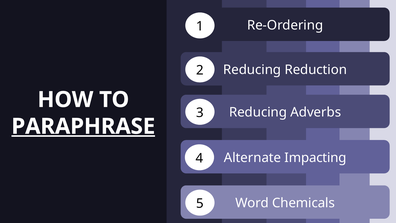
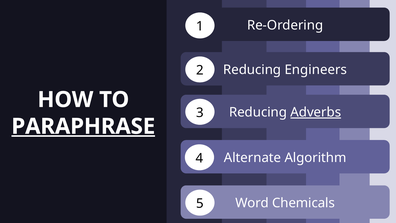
Reduction: Reduction -> Engineers
Adverbs underline: none -> present
Impacting: Impacting -> Algorithm
